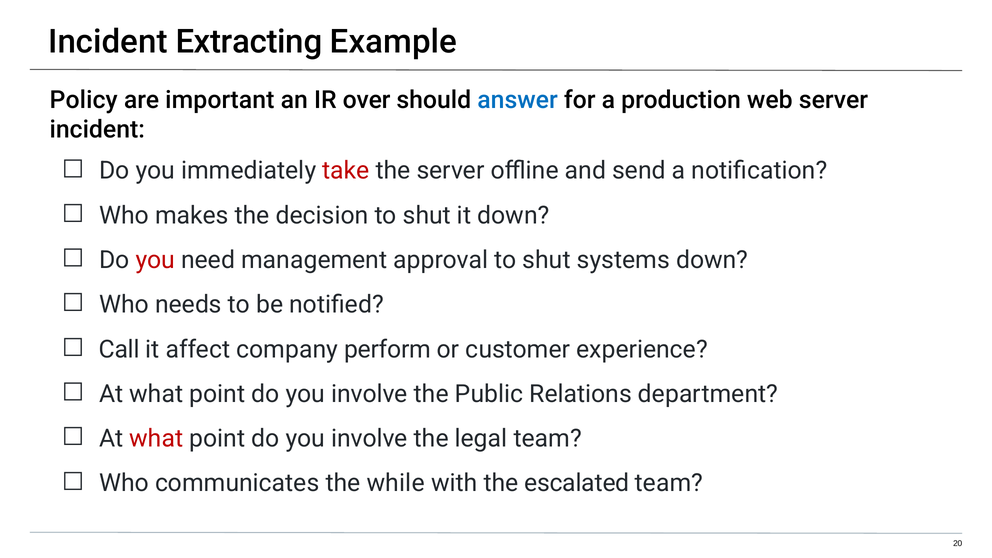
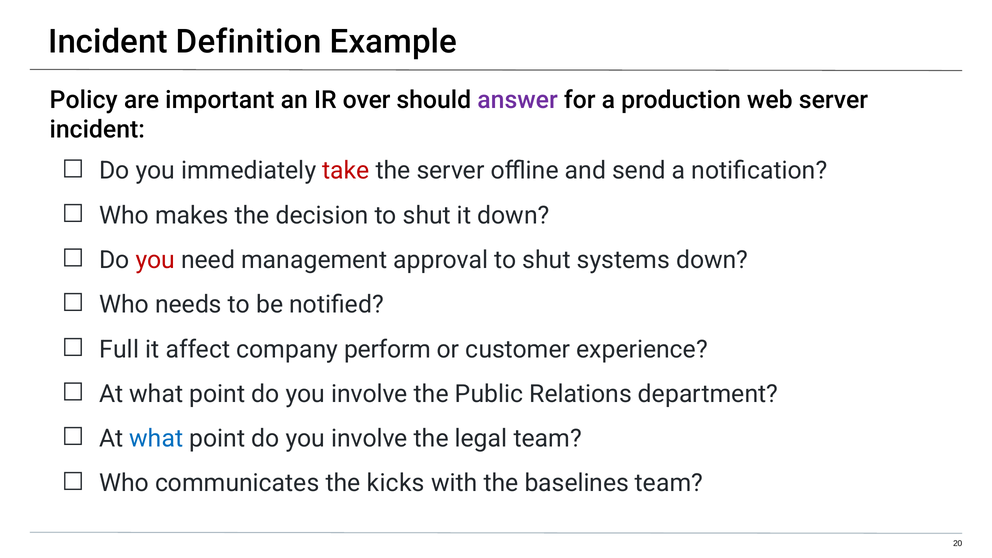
Extracting: Extracting -> Definition
answer colour: blue -> purple
Call: Call -> Full
what at (156, 439) colour: red -> blue
while: while -> kicks
escalated: escalated -> baselines
